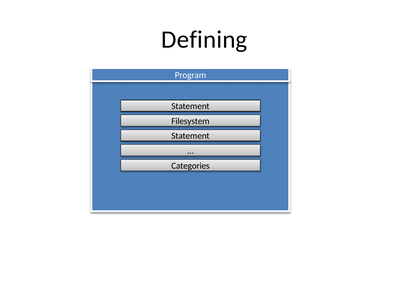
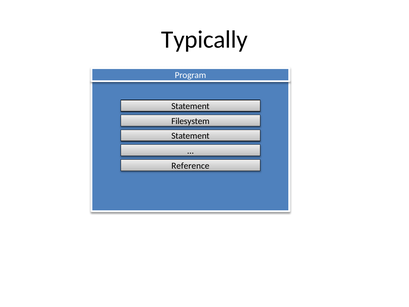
Defining: Defining -> Typically
Categories: Categories -> Reference
